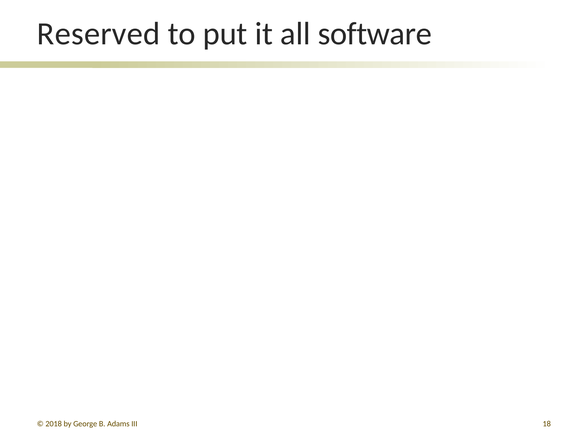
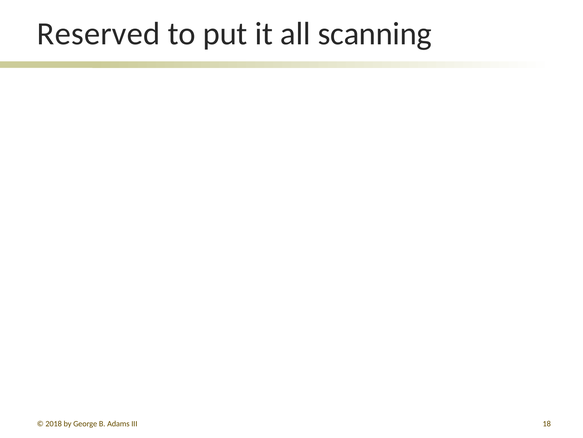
software: software -> scanning
